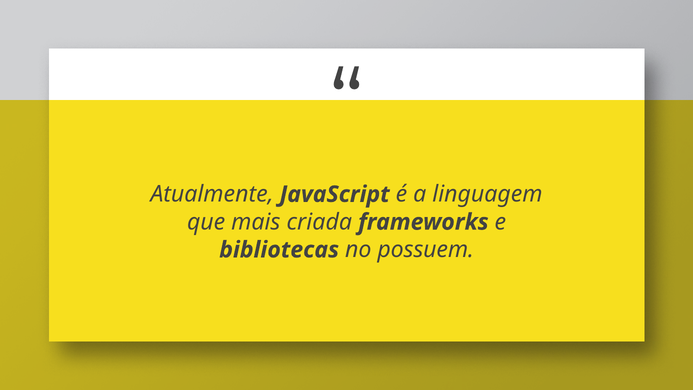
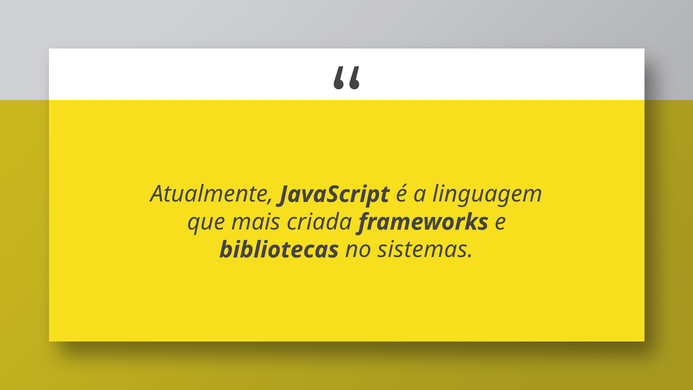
possuem: possuem -> sistemas
